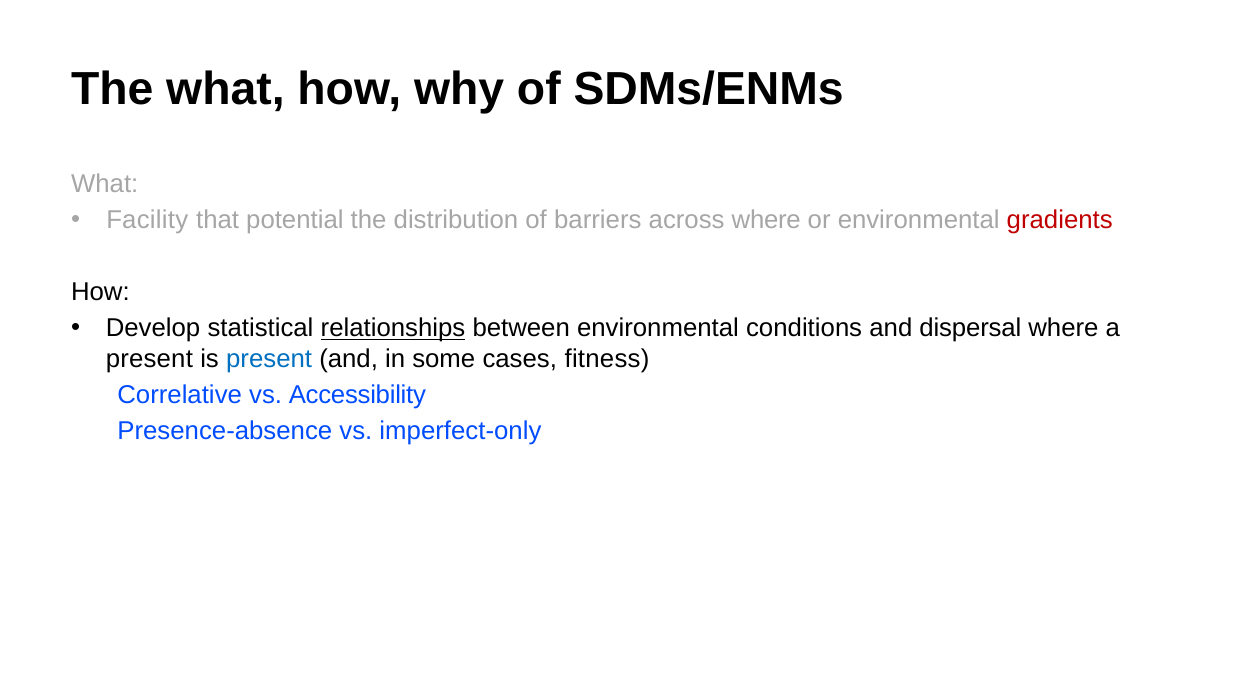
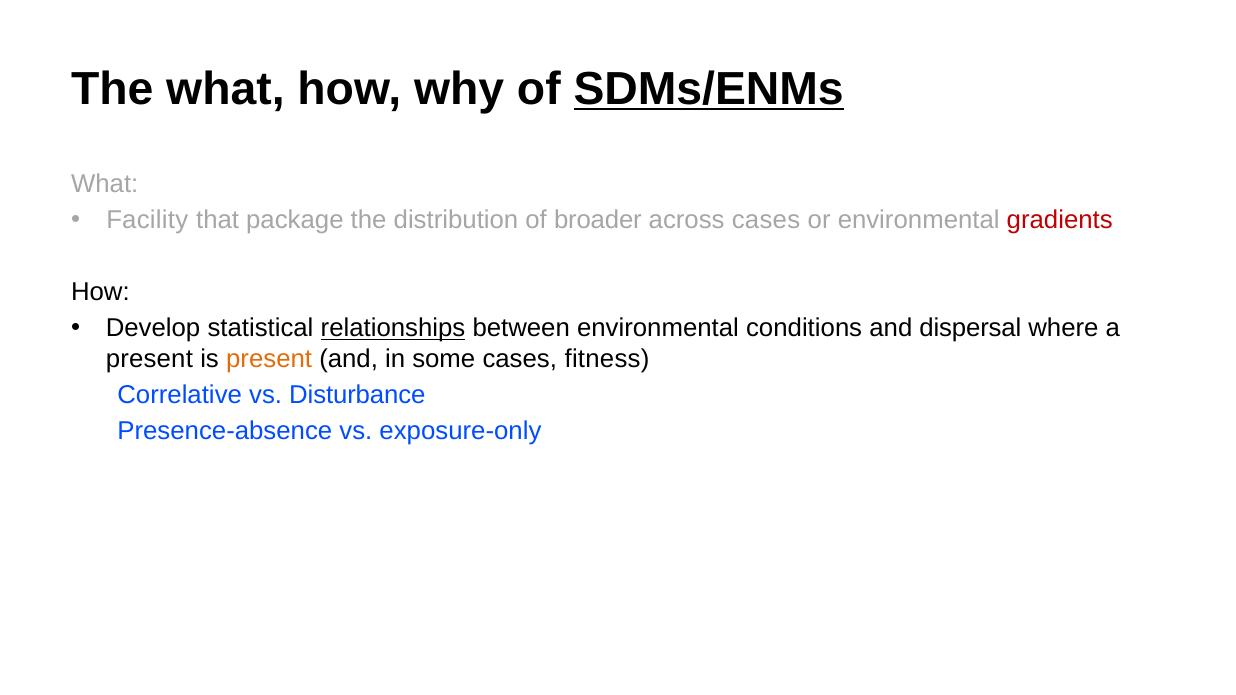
SDMs/ENMs underline: none -> present
potential: potential -> package
barriers: barriers -> broader
across where: where -> cases
present at (269, 359) colour: blue -> orange
Accessibility: Accessibility -> Disturbance
imperfect-only: imperfect-only -> exposure-only
